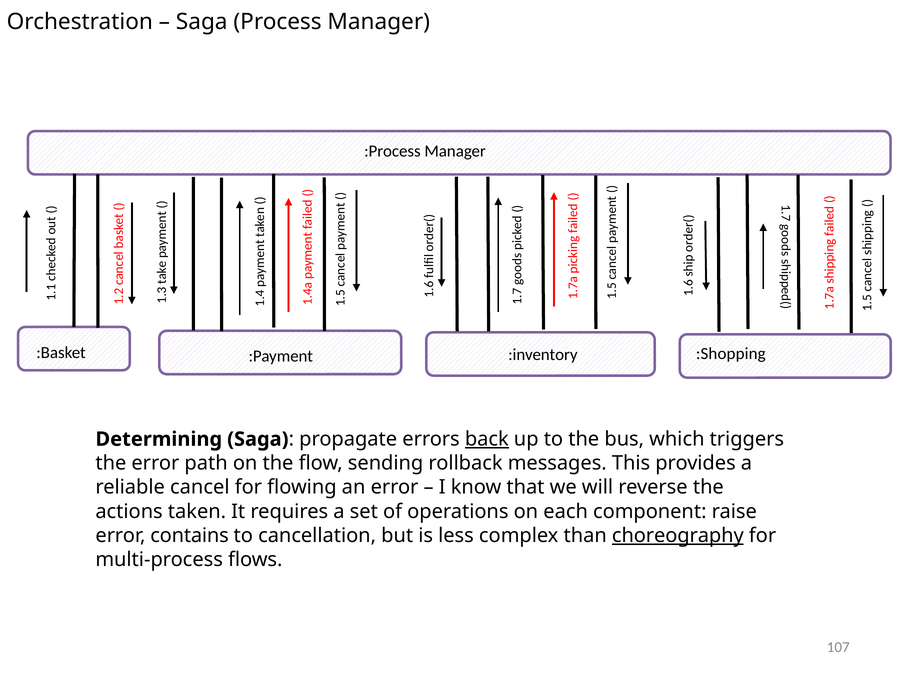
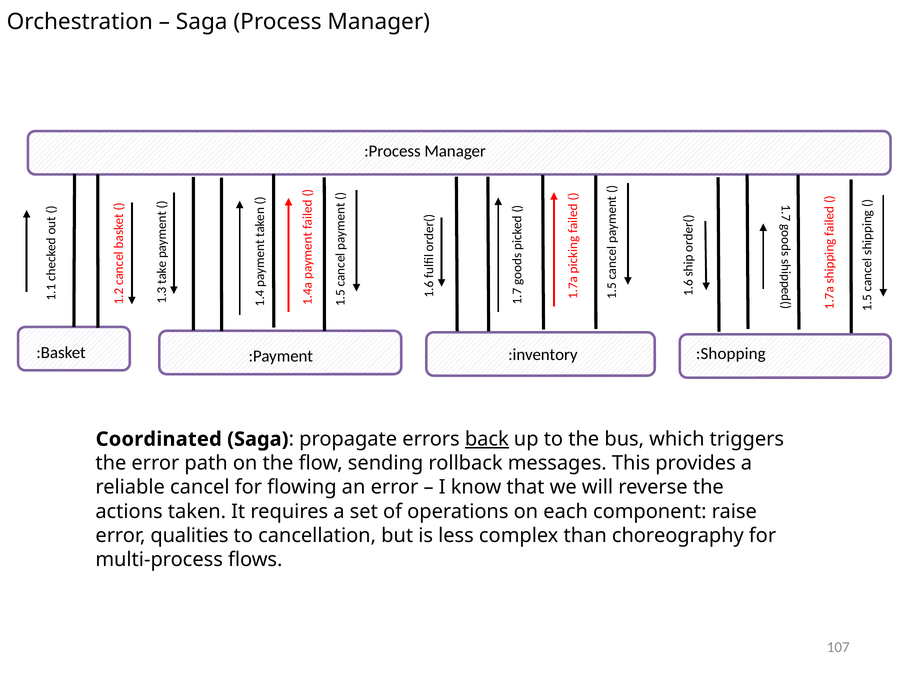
Determining: Determining -> Coordinated
contains: contains -> qualities
choreography underline: present -> none
